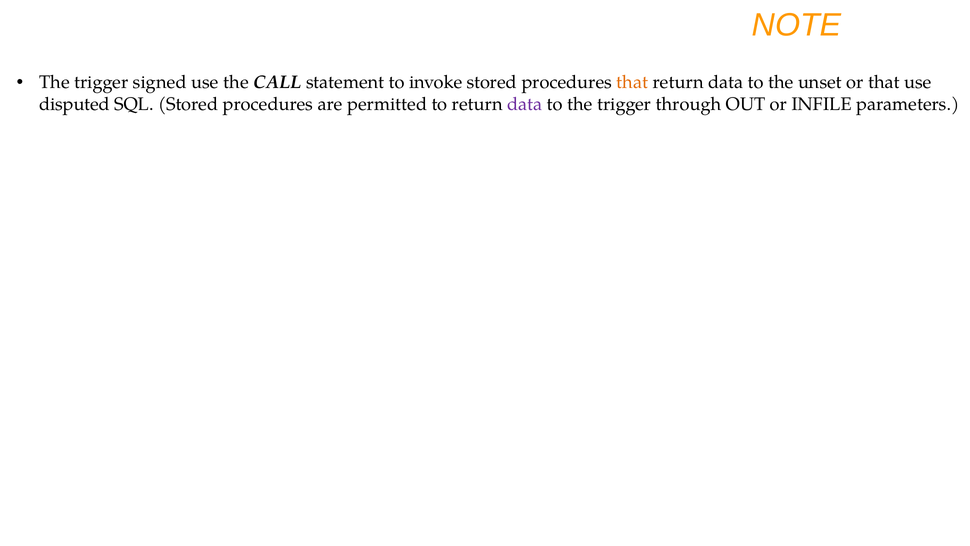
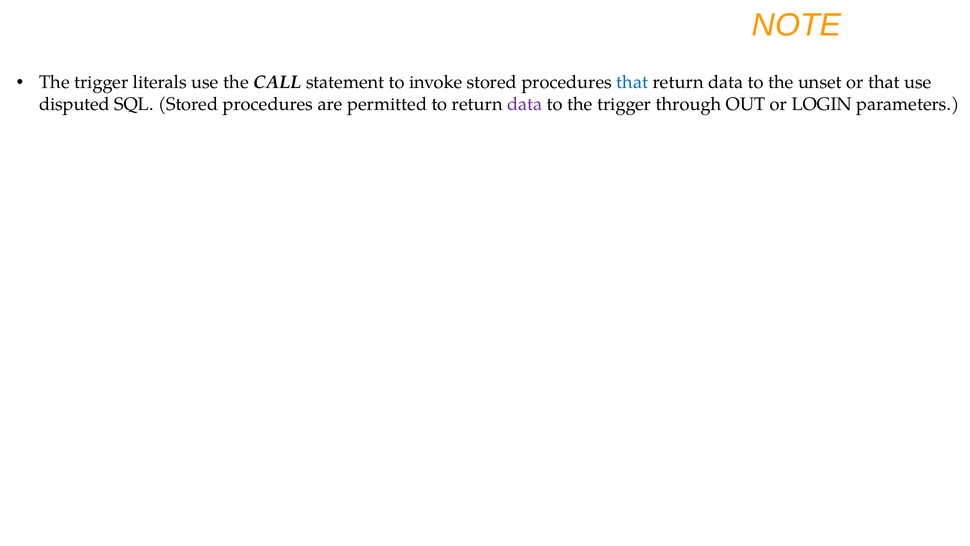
signed: signed -> literals
that at (632, 82) colour: orange -> blue
INFILE: INFILE -> LOGIN
